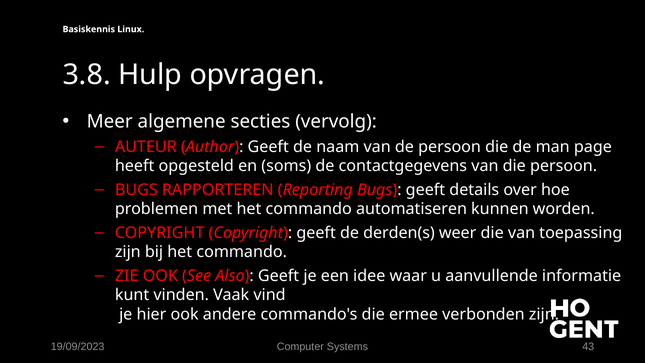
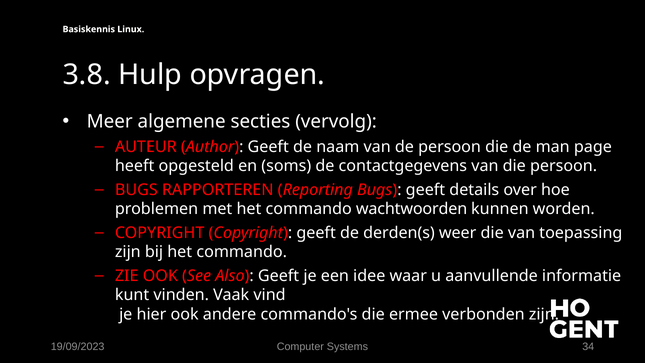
automatiseren: automatiseren -> wachtwoorden
43: 43 -> 34
